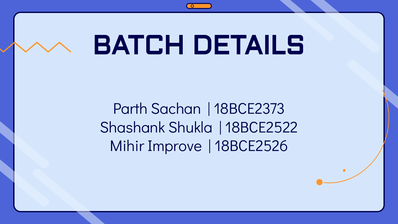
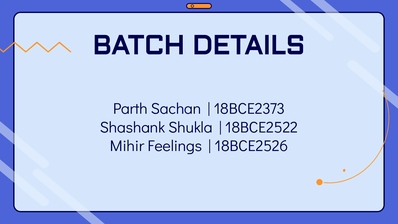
Improve: Improve -> Feelings
